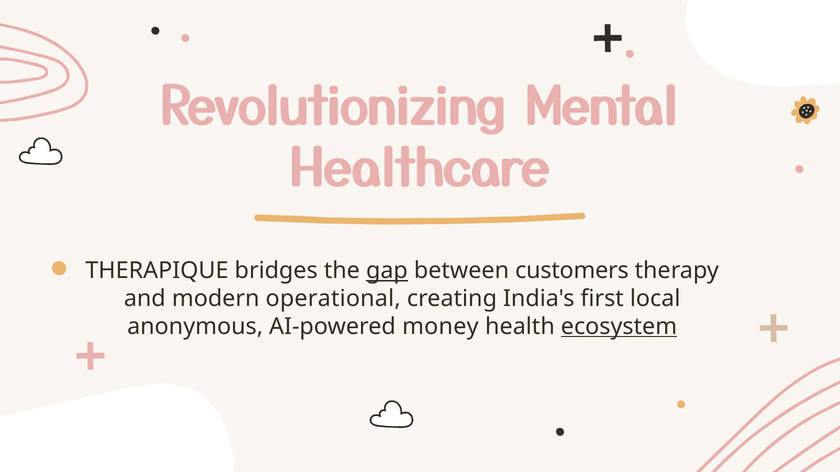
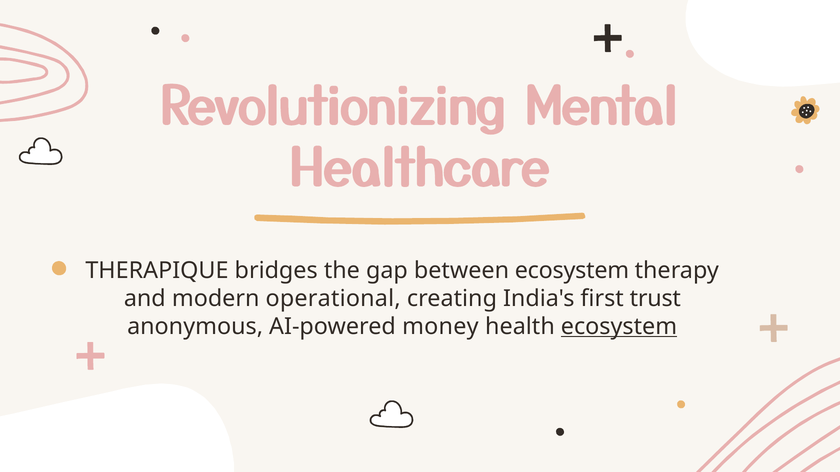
gap underline: present -> none
between customers: customers -> ecosystem
local: local -> trust
